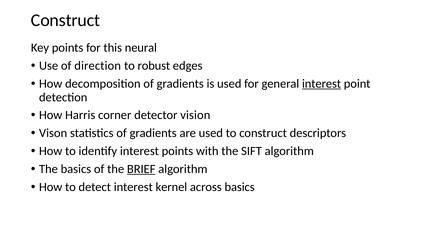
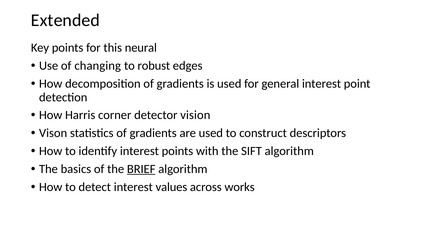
Construct at (66, 20): Construct -> Extended
direction: direction -> changing
interest at (322, 84) underline: present -> none
kernel: kernel -> values
across basics: basics -> works
